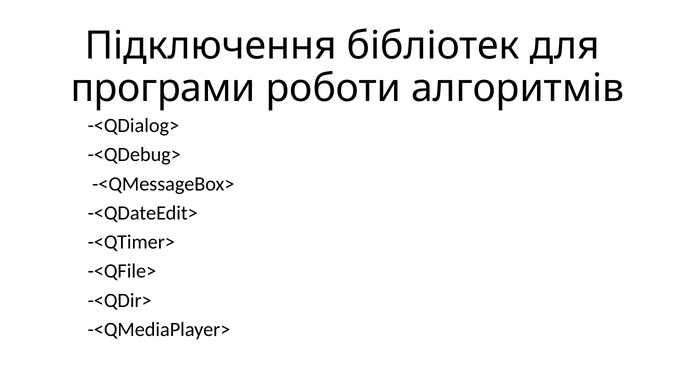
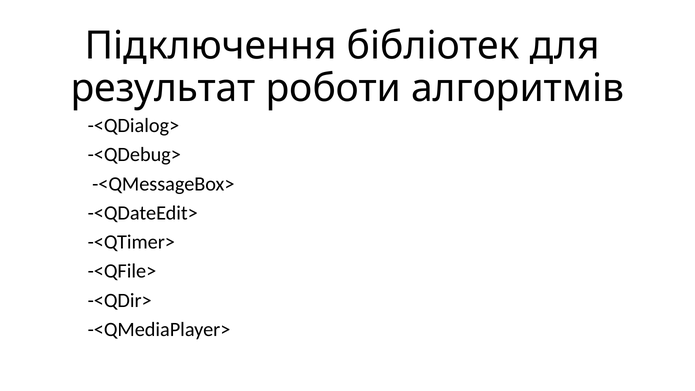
програми: програми -> результат
